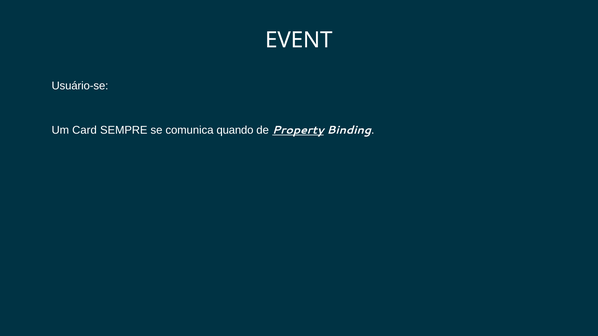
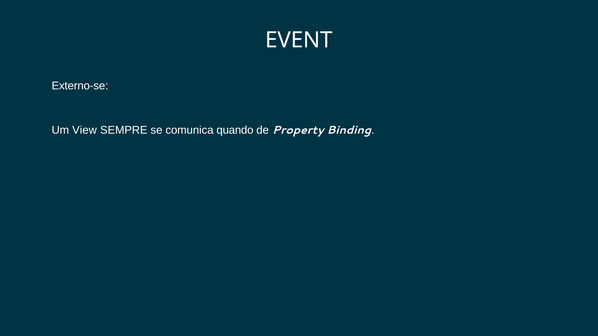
Usuário-se: Usuário-se -> Externo-se
Card: Card -> View
Property underline: present -> none
